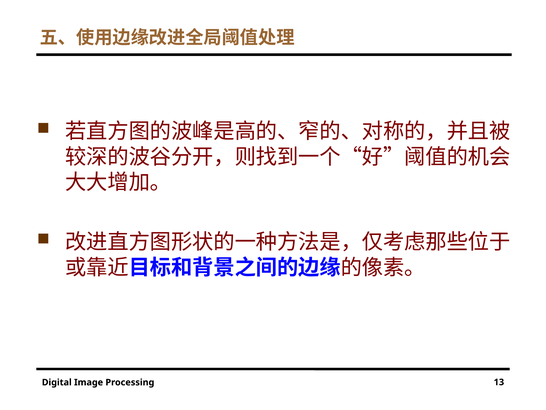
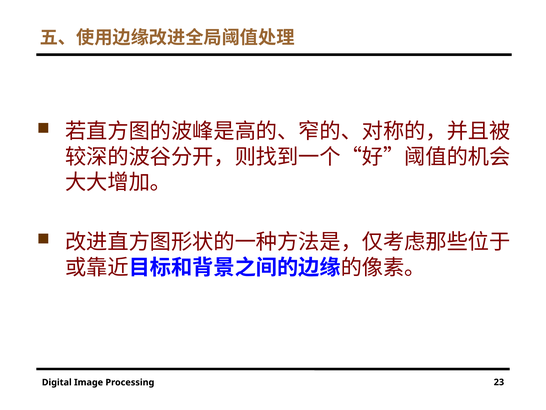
13: 13 -> 23
